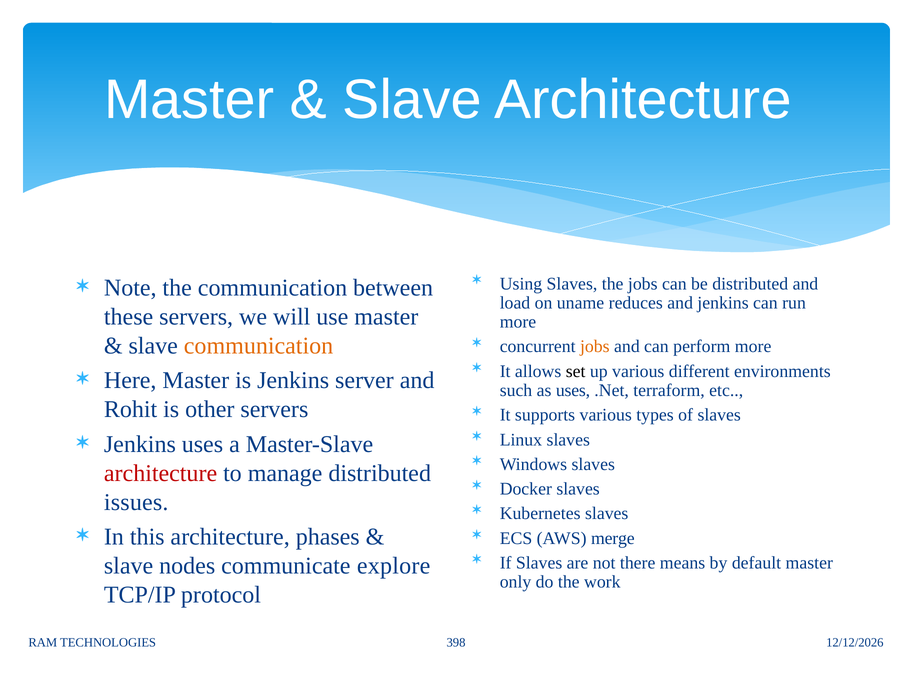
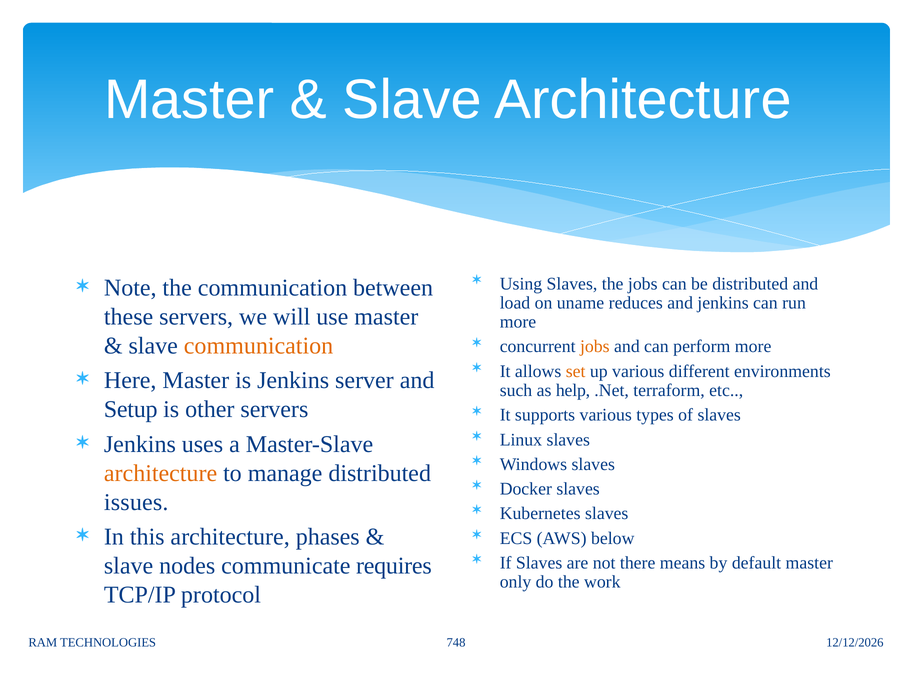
set colour: black -> orange
as uses: uses -> help
Rohit: Rohit -> Setup
architecture at (161, 473) colour: red -> orange
merge: merge -> below
explore: explore -> requires
398: 398 -> 748
